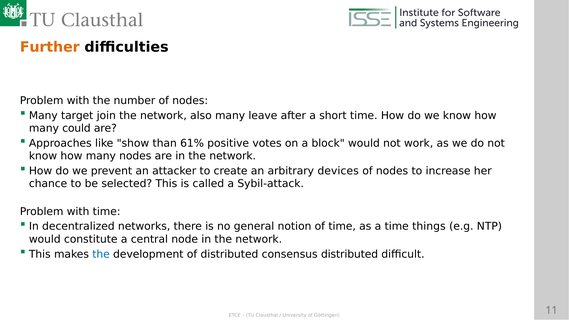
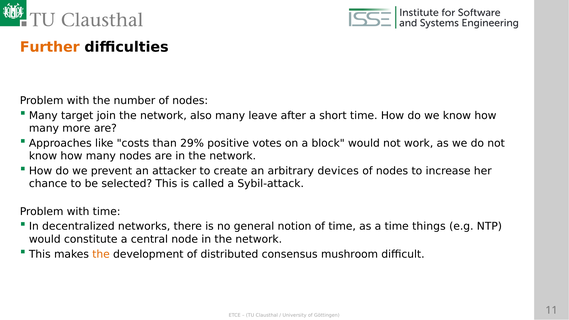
could: could -> more
show: show -> costs
61%: 61% -> 29%
the at (101, 254) colour: blue -> orange
consensus distributed: distributed -> mushroom
